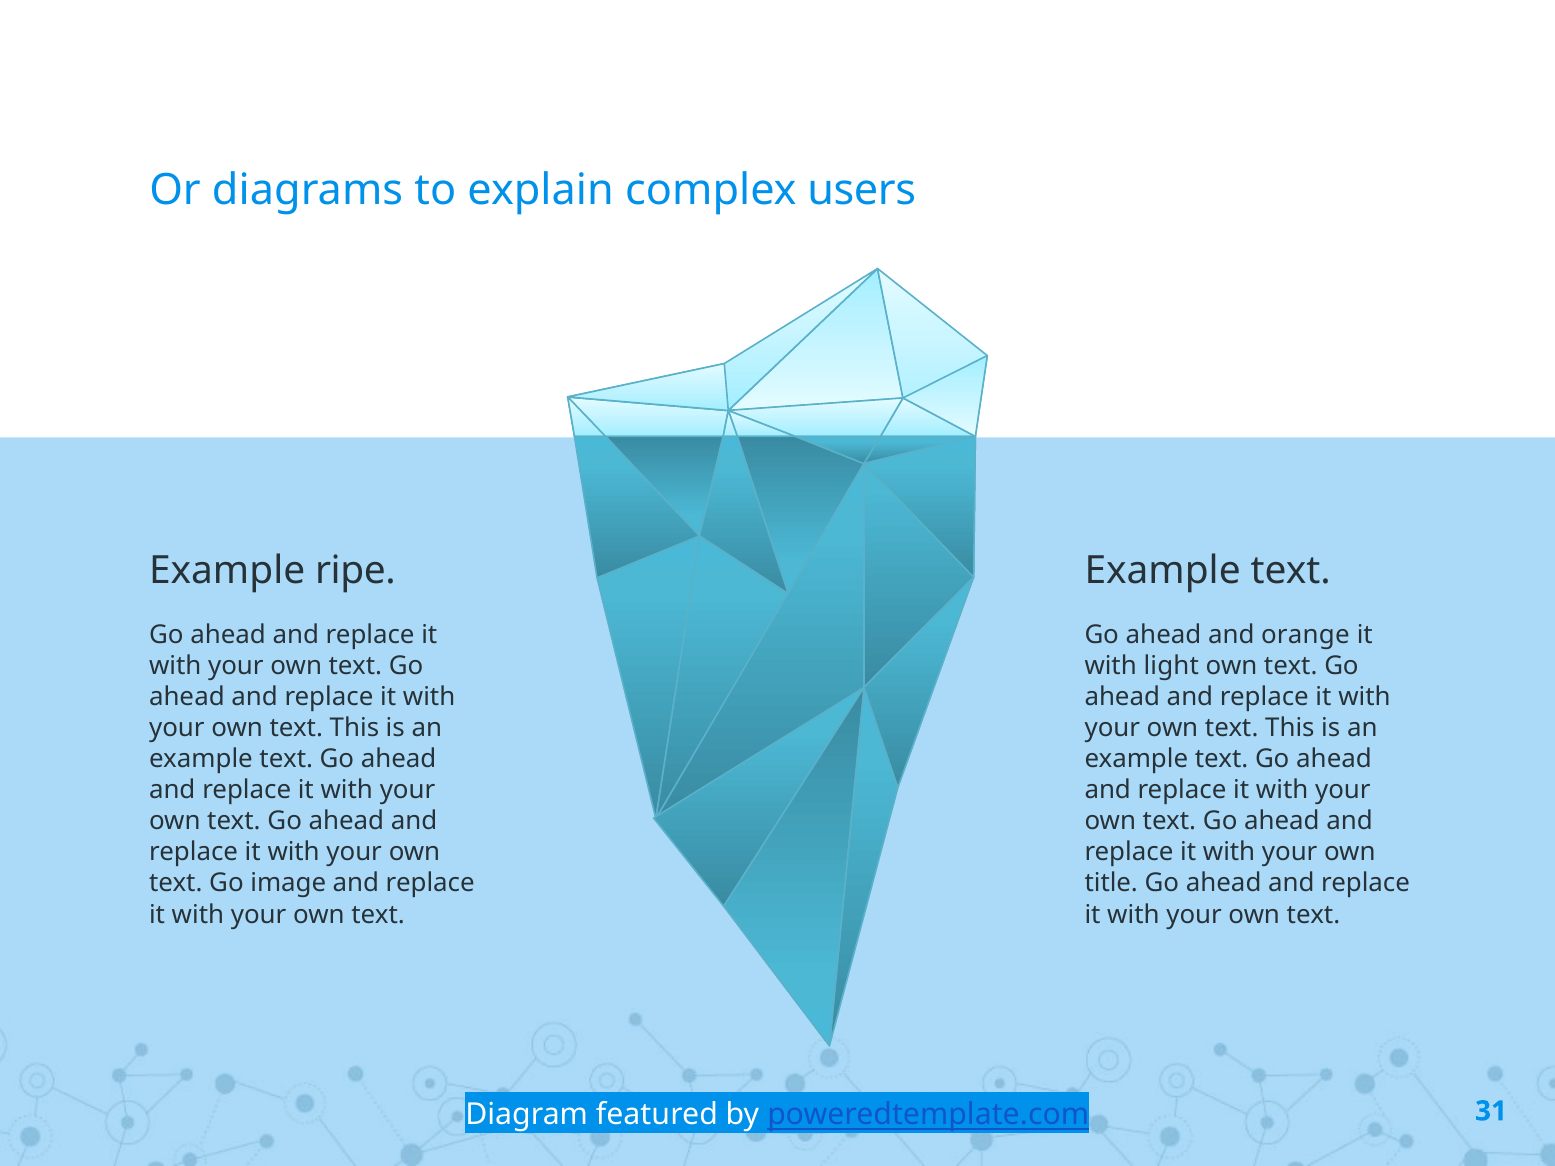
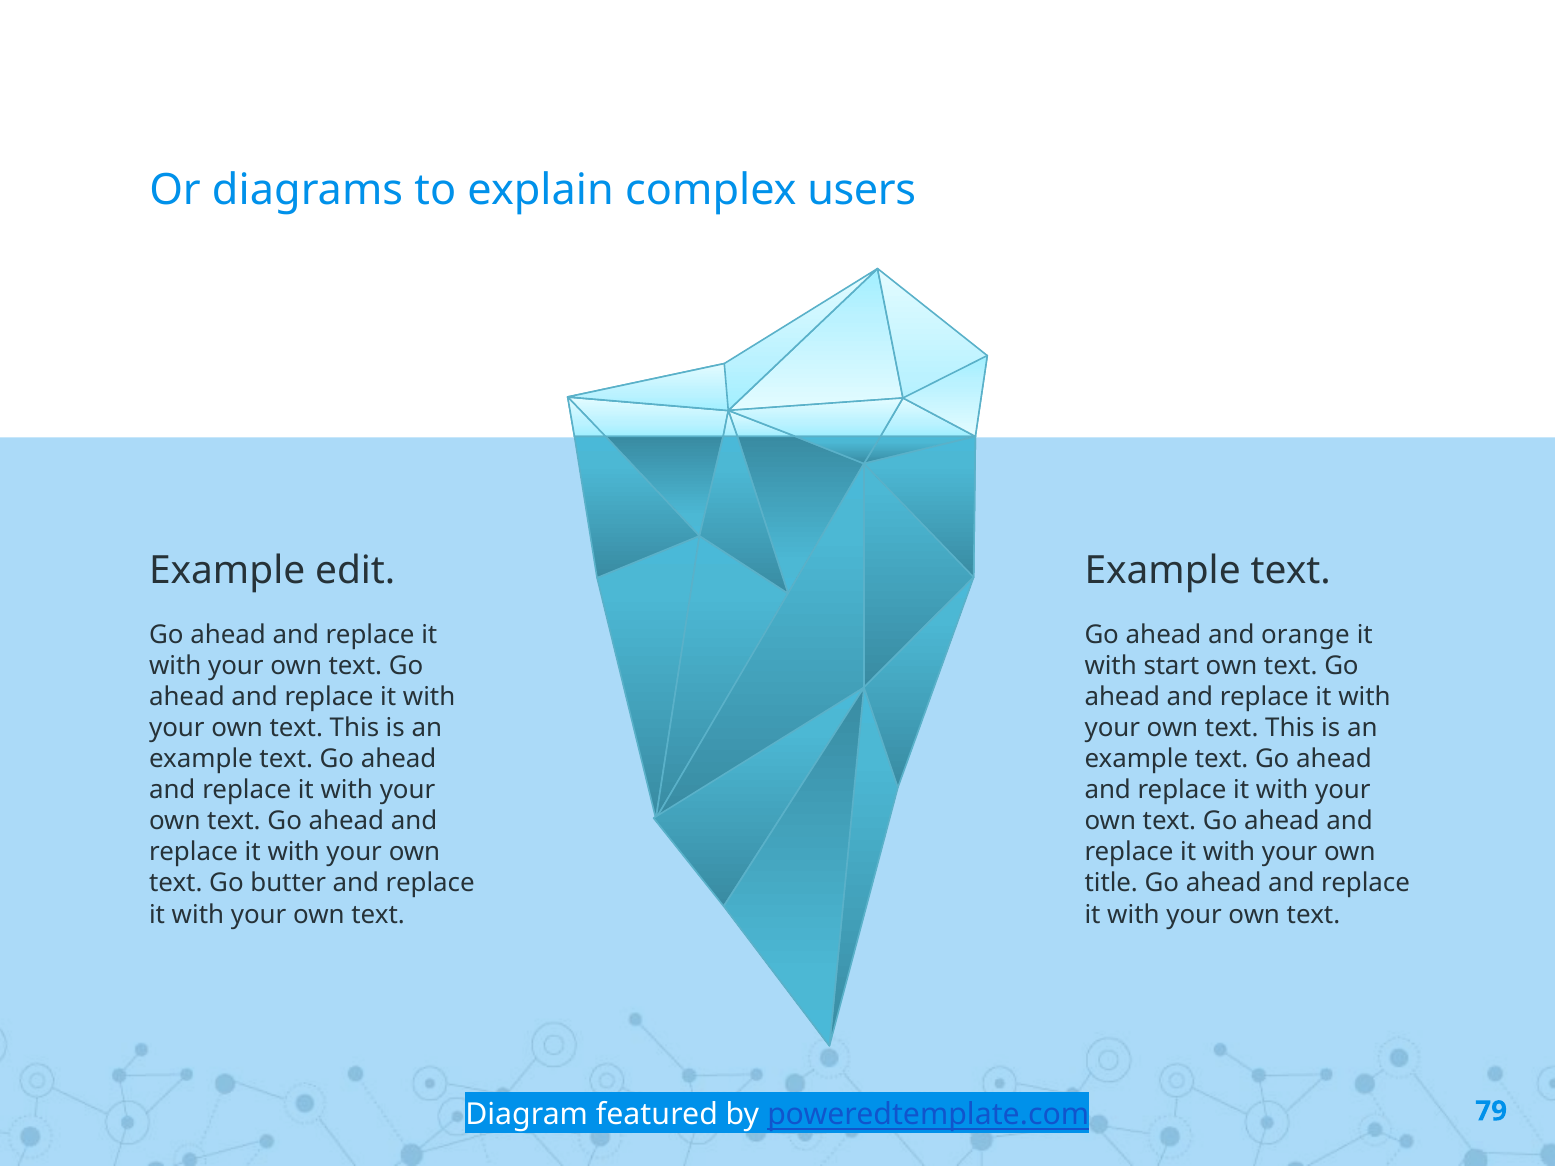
ripe: ripe -> edit
light: light -> start
image: image -> butter
31: 31 -> 79
